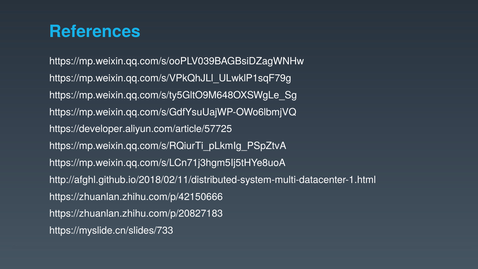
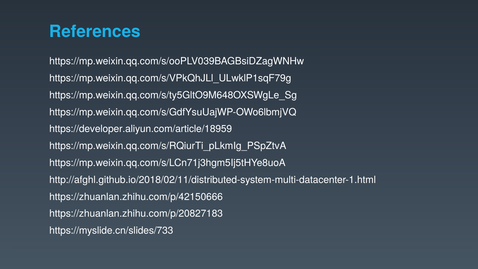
https://developer.aliyun.com/article/57725: https://developer.aliyun.com/article/57725 -> https://developer.aliyun.com/article/18959
